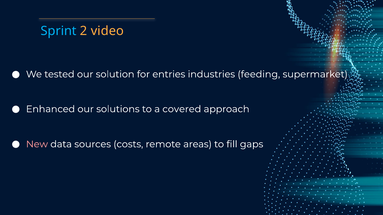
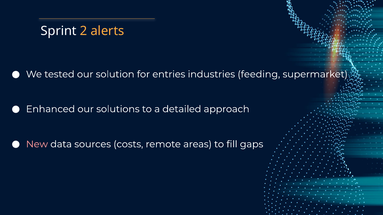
Sprint colour: light blue -> white
video: video -> alerts
covered: covered -> detailed
